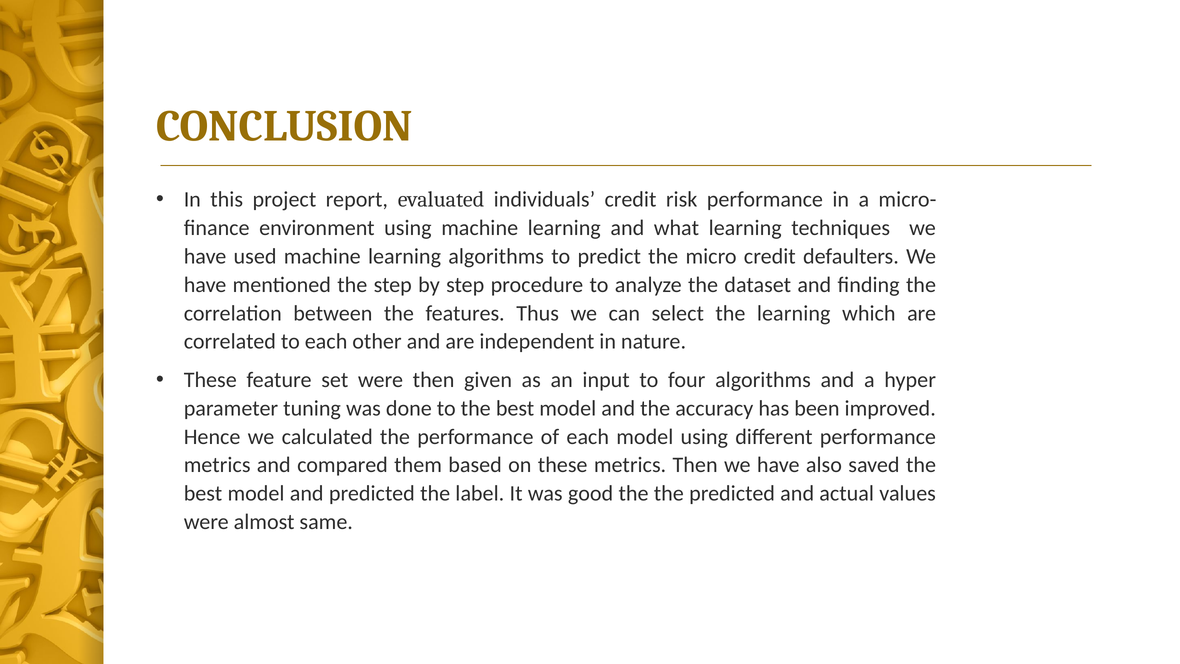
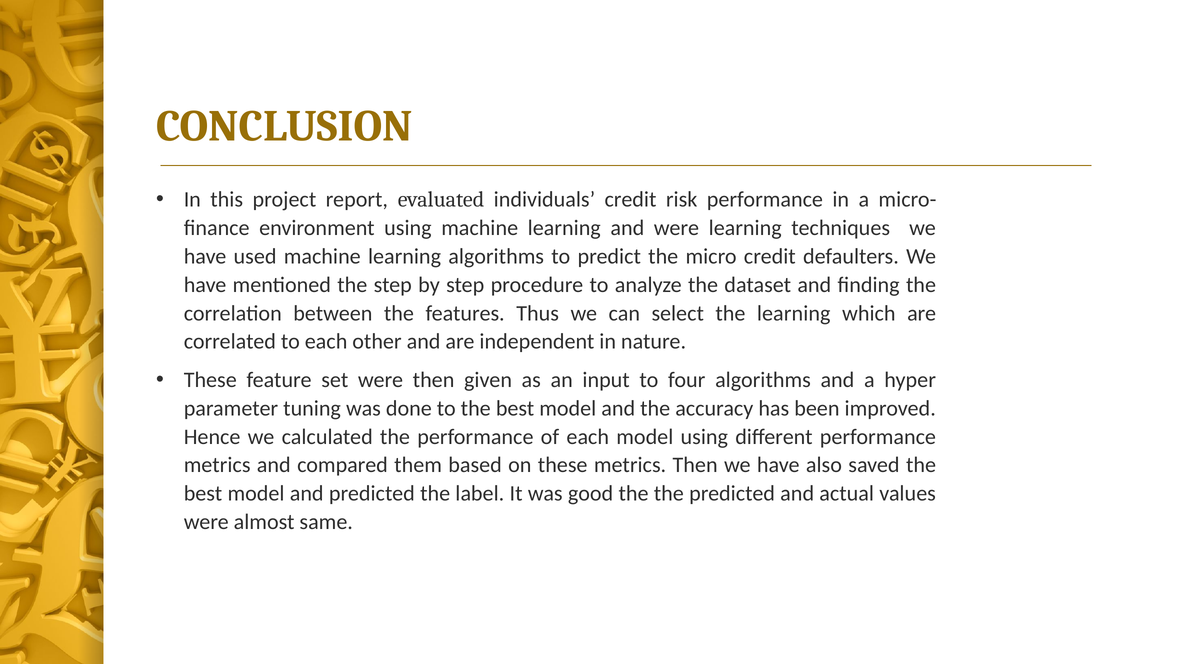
and what: what -> were
